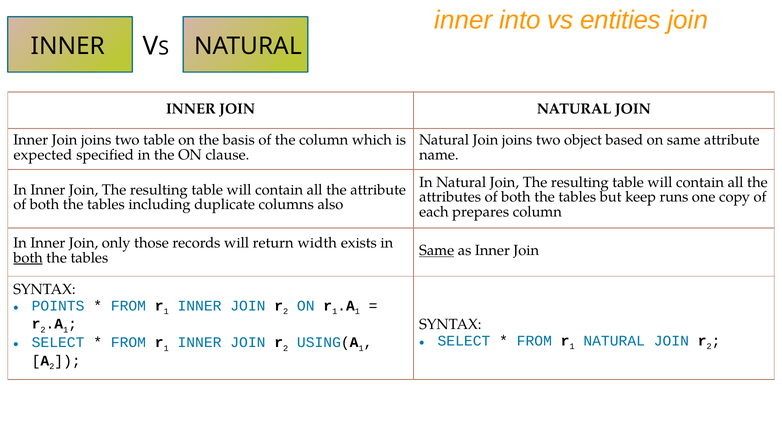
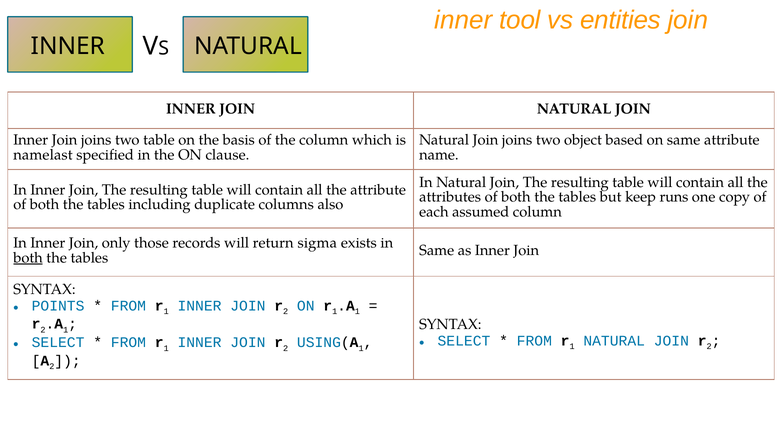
into: into -> tool
expected: expected -> namelast
prepares: prepares -> assumed
width: width -> sigma
Same at (437, 250) underline: present -> none
